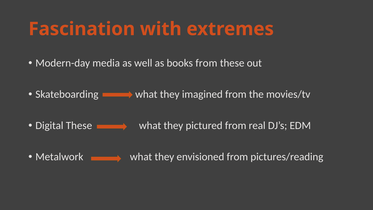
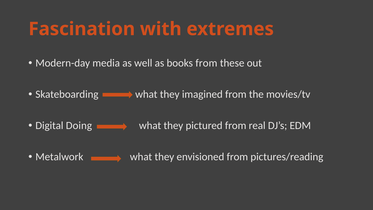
Digital These: These -> Doing
